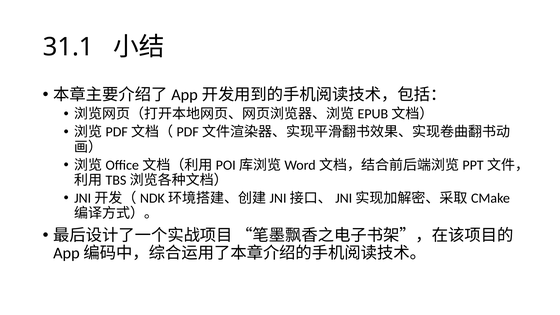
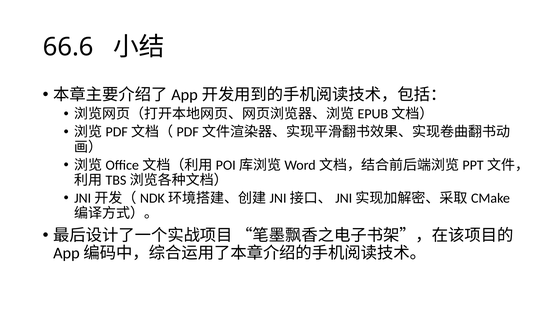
31.1: 31.1 -> 66.6
